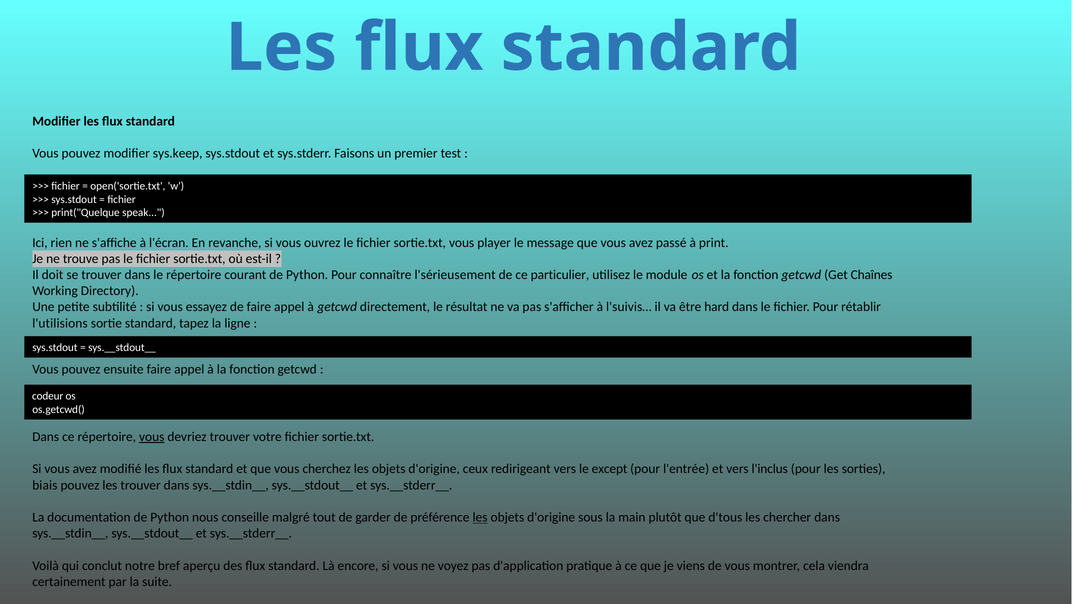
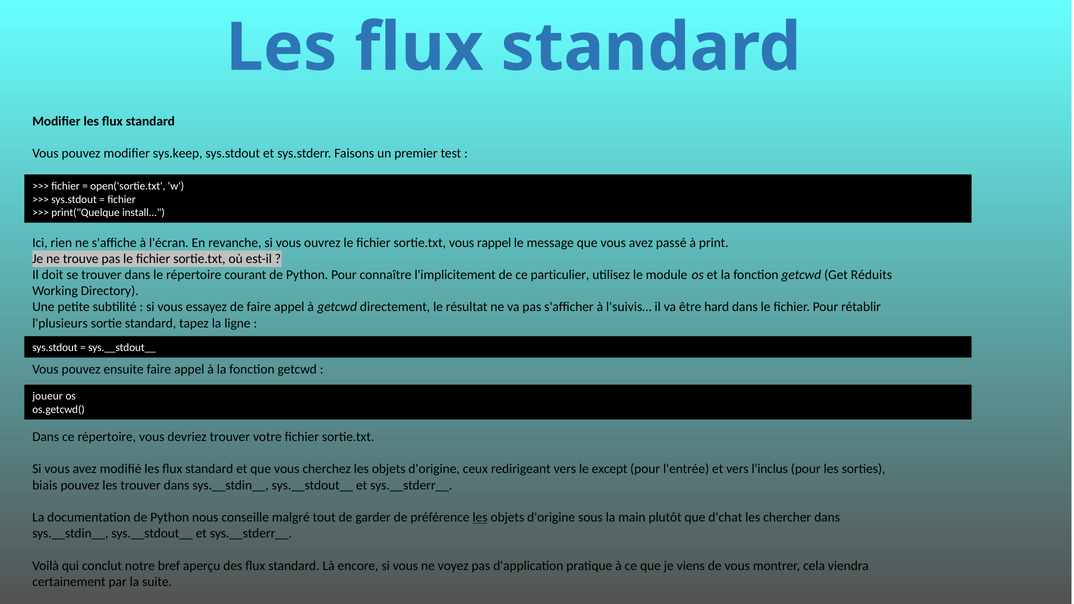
speak: speak -> install
player: player -> rappel
l'sérieusement: l'sérieusement -> l'implicitement
Chaînes: Chaînes -> Réduits
l'utilisions: l'utilisions -> l'plusieurs
codeur: codeur -> joueur
vous at (152, 437) underline: present -> none
d'tous: d'tous -> d'chat
